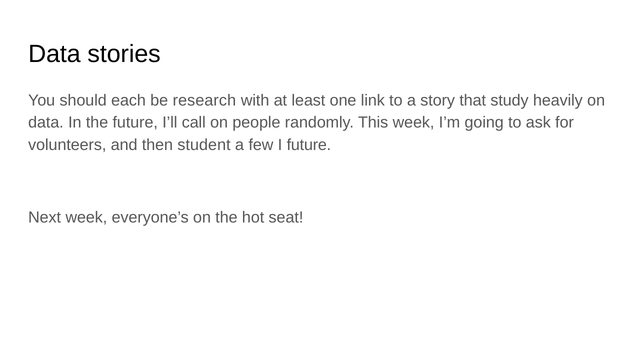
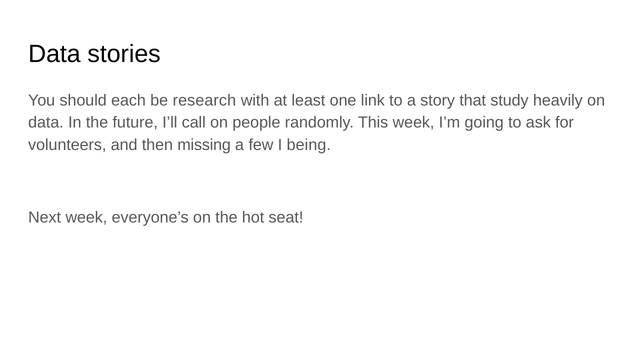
student: student -> missing
I future: future -> being
